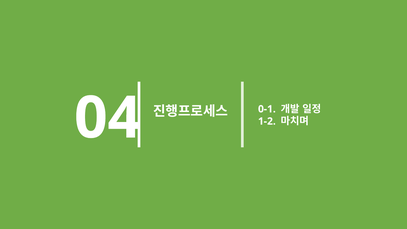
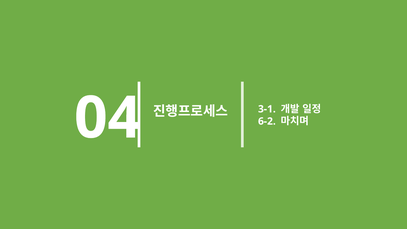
0-1: 0-1 -> 3-1
1-2: 1-2 -> 6-2
